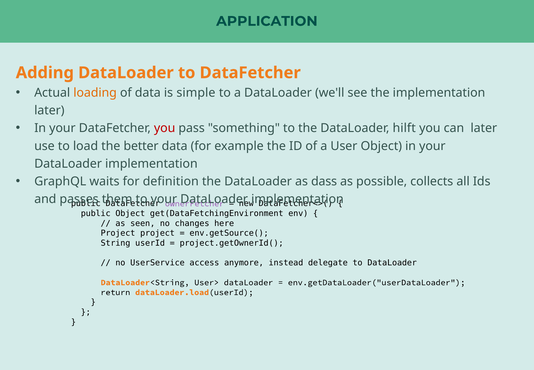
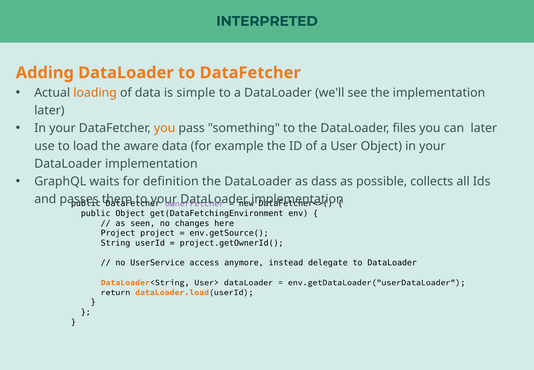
APPLICATION: APPLICATION -> INTERPRETED
you at (165, 128) colour: red -> orange
hilft: hilft -> files
better: better -> aware
